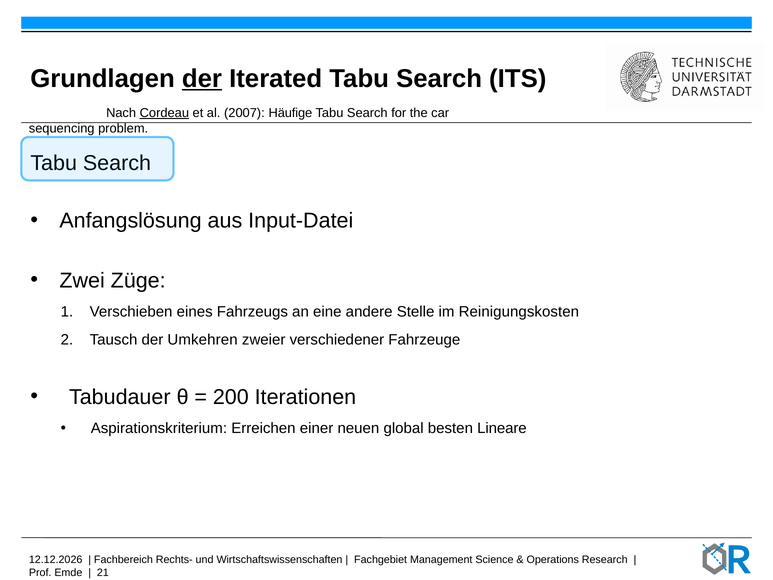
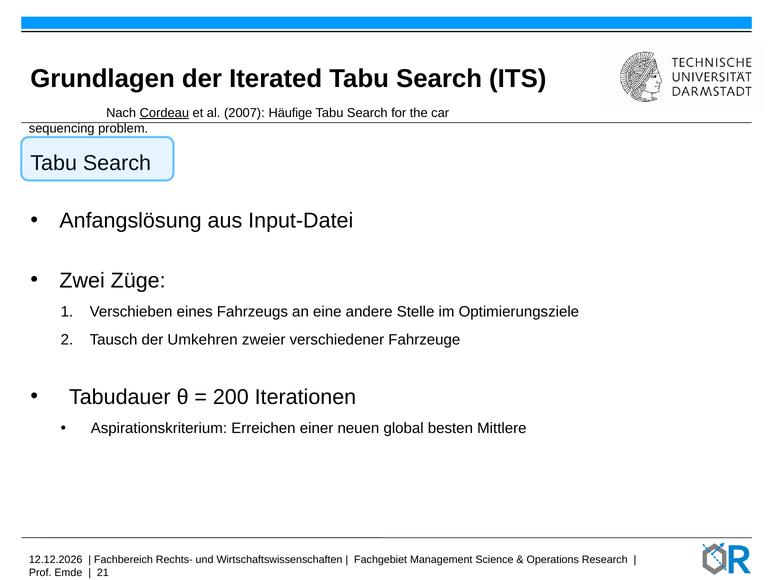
der at (202, 79) underline: present -> none
Reinigungskosten: Reinigungskosten -> Optimierungsziele
Lineare: Lineare -> Mittlere
